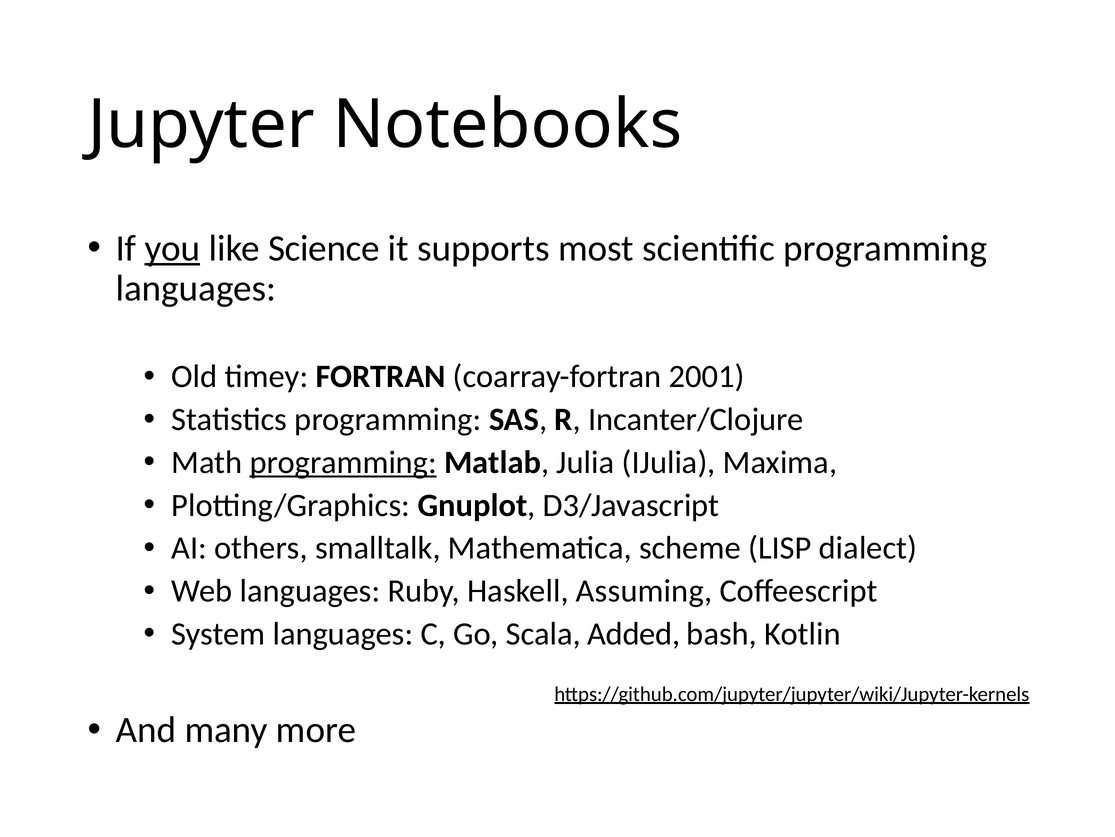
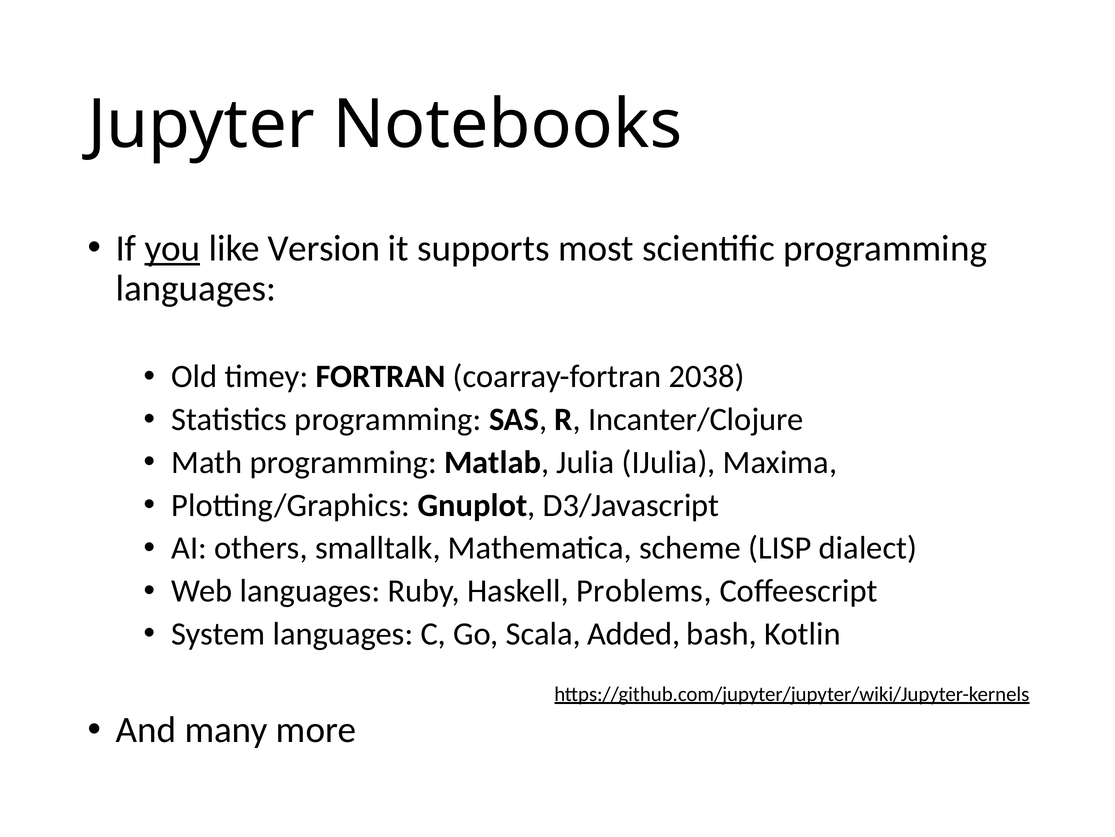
Science: Science -> Version
2001: 2001 -> 2038
programming at (343, 462) underline: present -> none
Assuming: Assuming -> Problems
